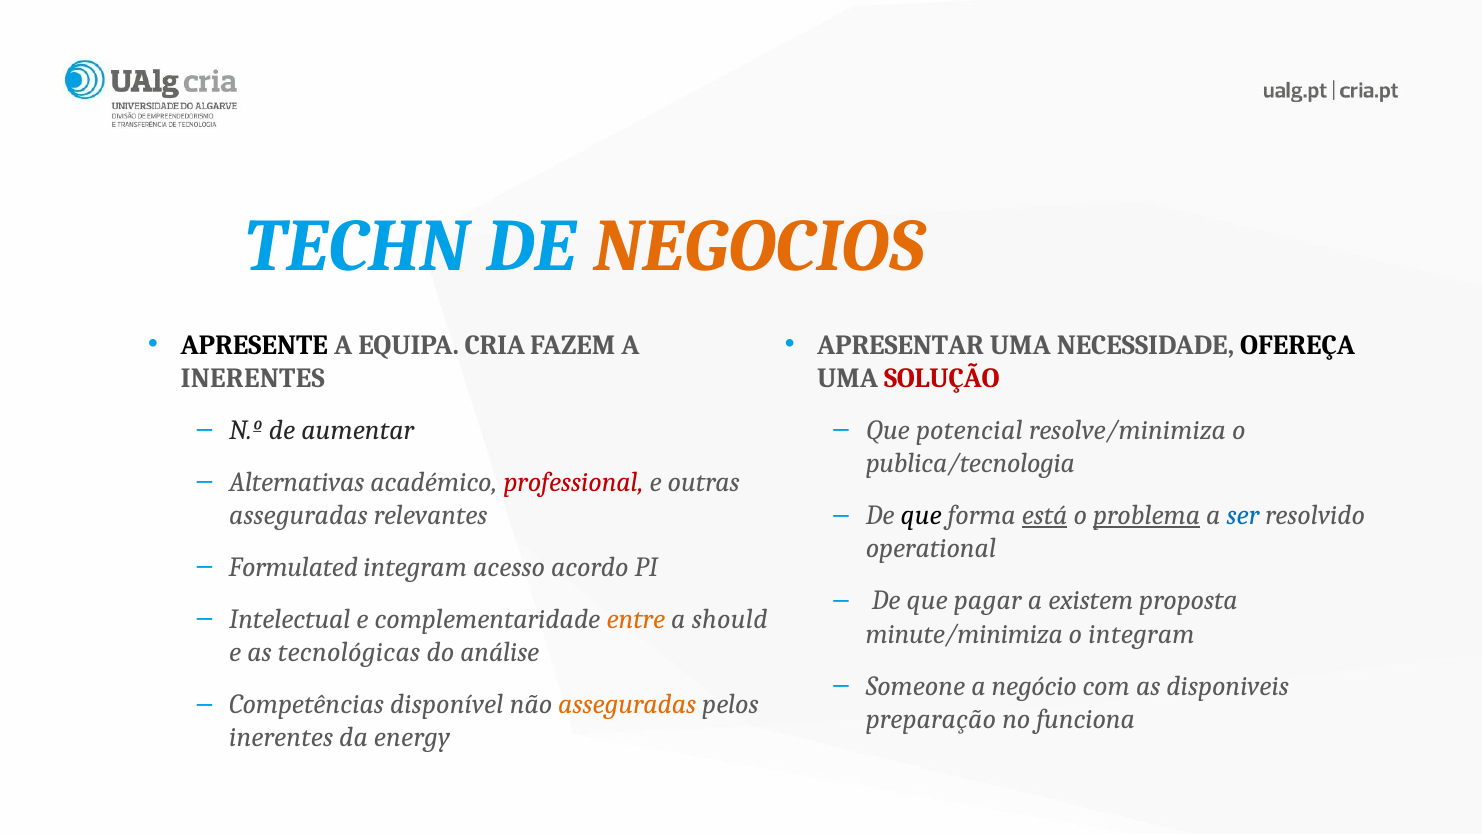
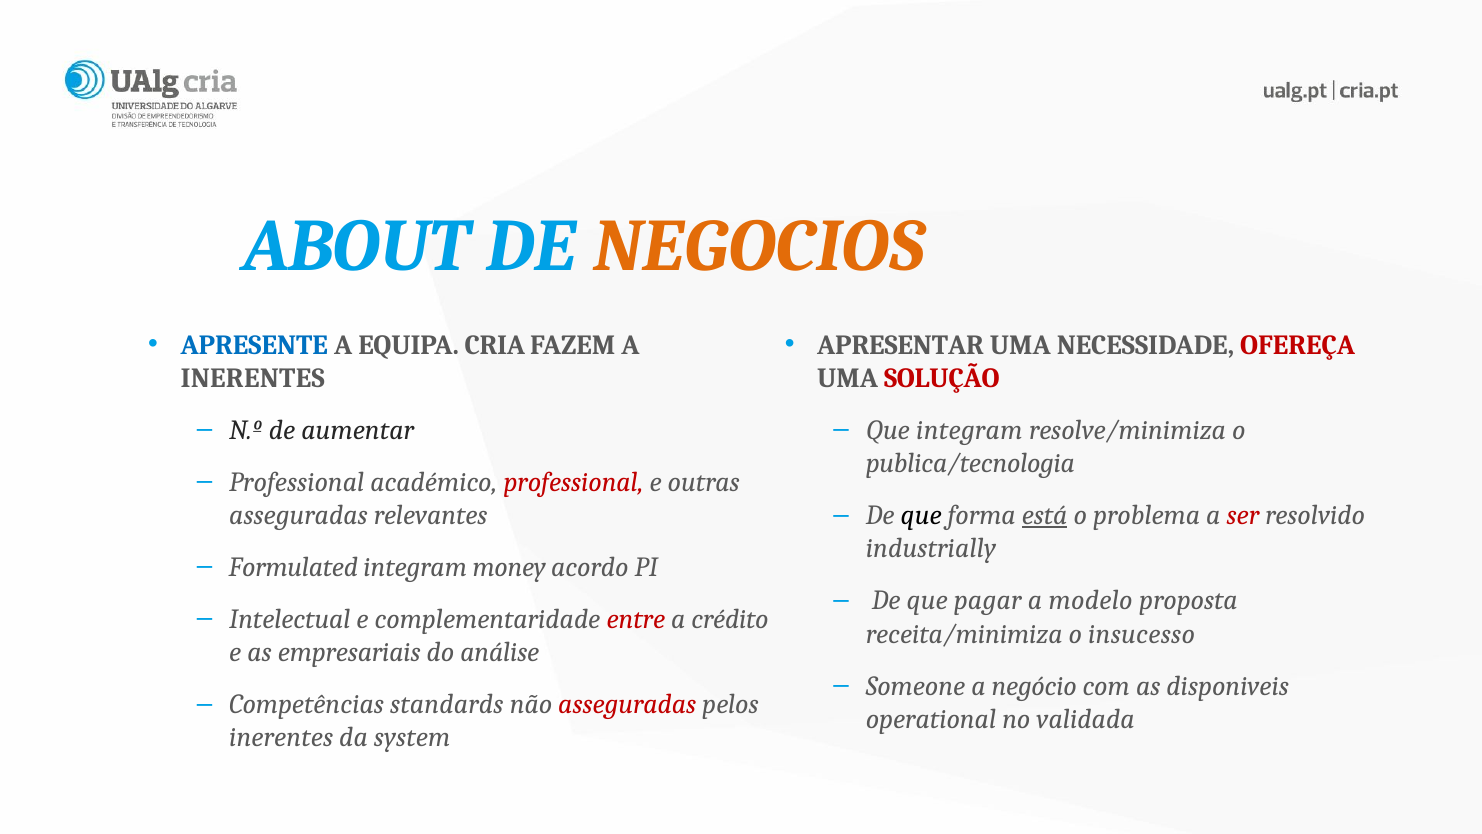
TECHN: TECHN -> ABOUT
APRESENTE colour: black -> blue
OFEREÇA colour: black -> red
Que potencial: potencial -> integram
Alternativas at (297, 482): Alternativas -> Professional
problema underline: present -> none
ser colour: blue -> red
operational: operational -> industrially
acesso: acesso -> money
existem: existem -> modelo
entre colour: orange -> red
should: should -> crédito
minute/minimiza: minute/minimiza -> receita/minimiza
o integram: integram -> insucesso
tecnológicas: tecnológicas -> empresariais
disponível: disponível -> standards
asseguradas at (627, 704) colour: orange -> red
preparação: preparação -> operational
funciona: funciona -> validada
energy: energy -> system
